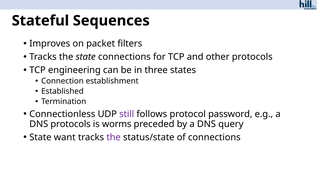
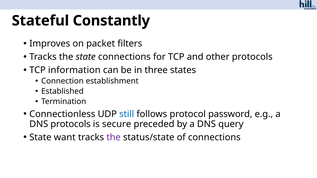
Sequences: Sequences -> Constantly
engineering: engineering -> information
still colour: purple -> blue
worms: worms -> secure
